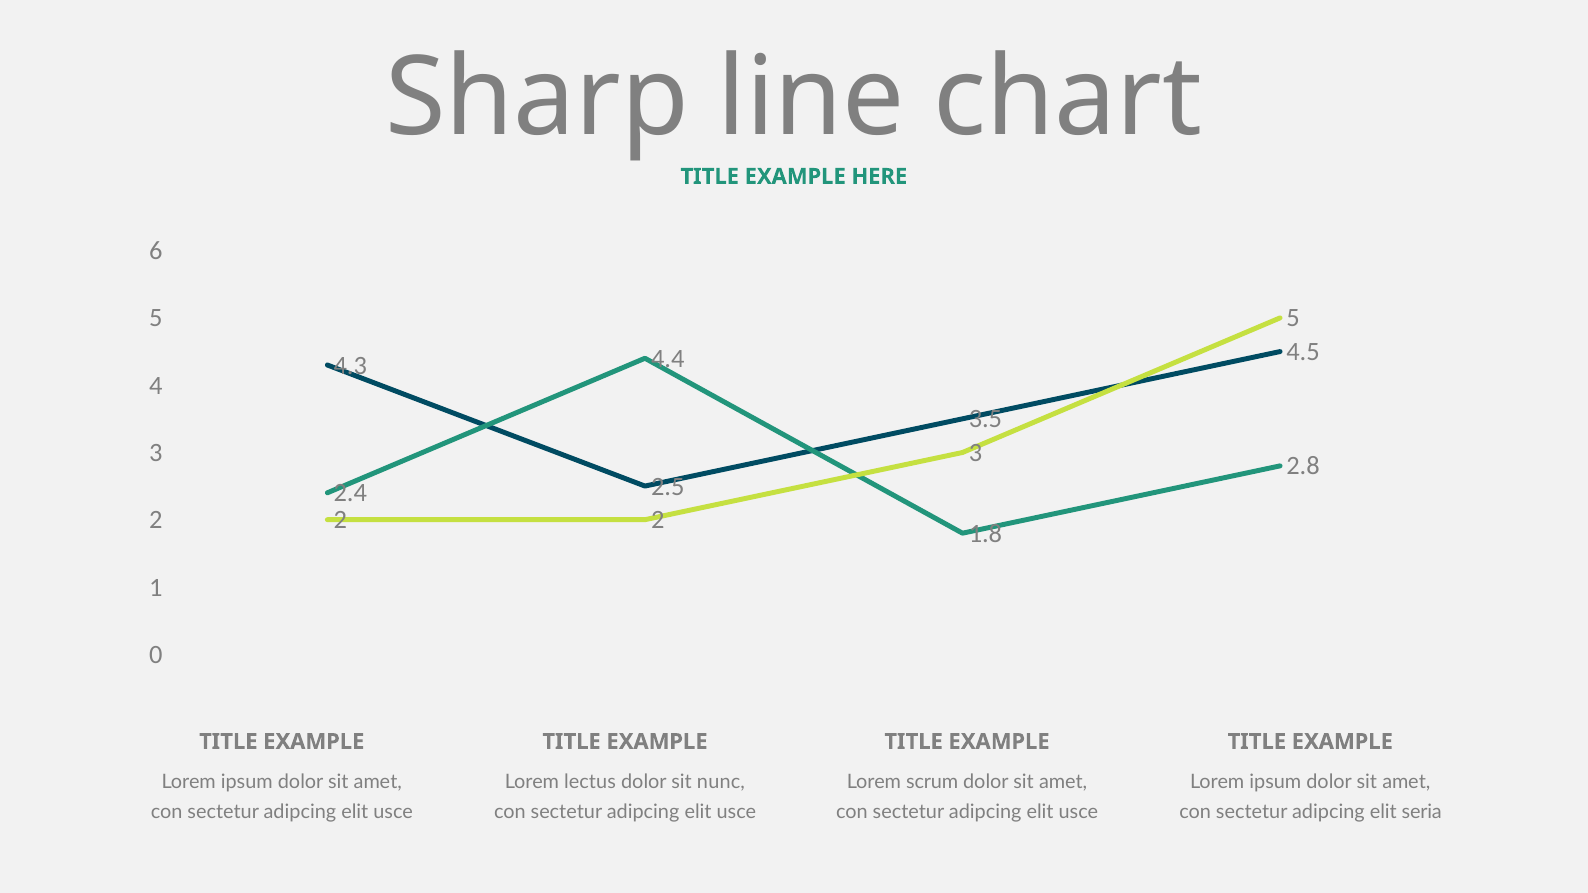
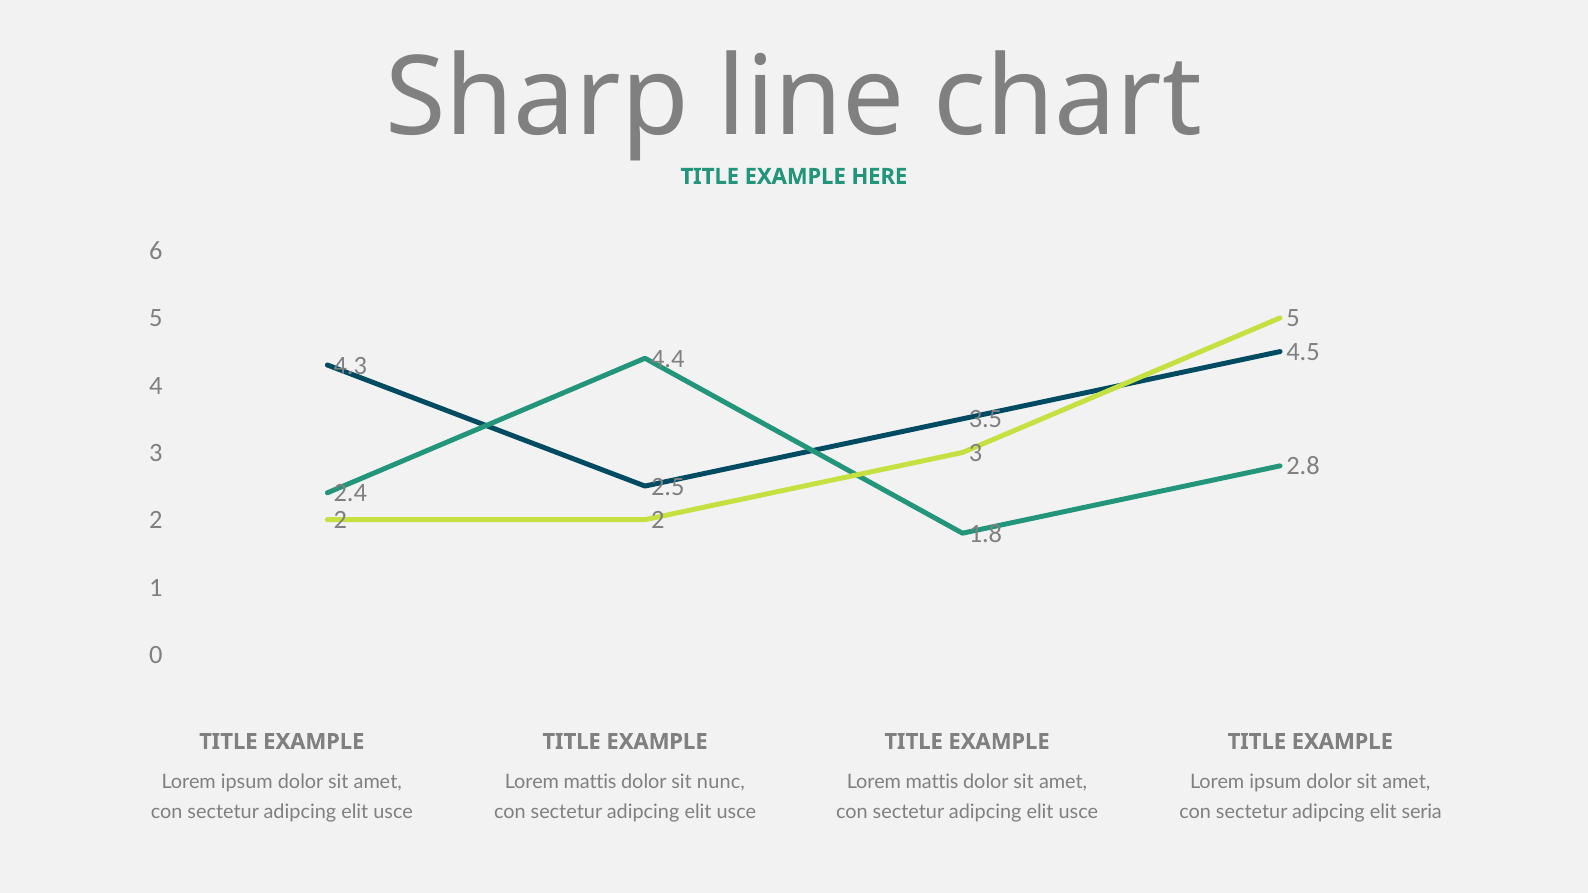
lectus at (590, 782): lectus -> mattis
scrum at (932, 782): scrum -> mattis
